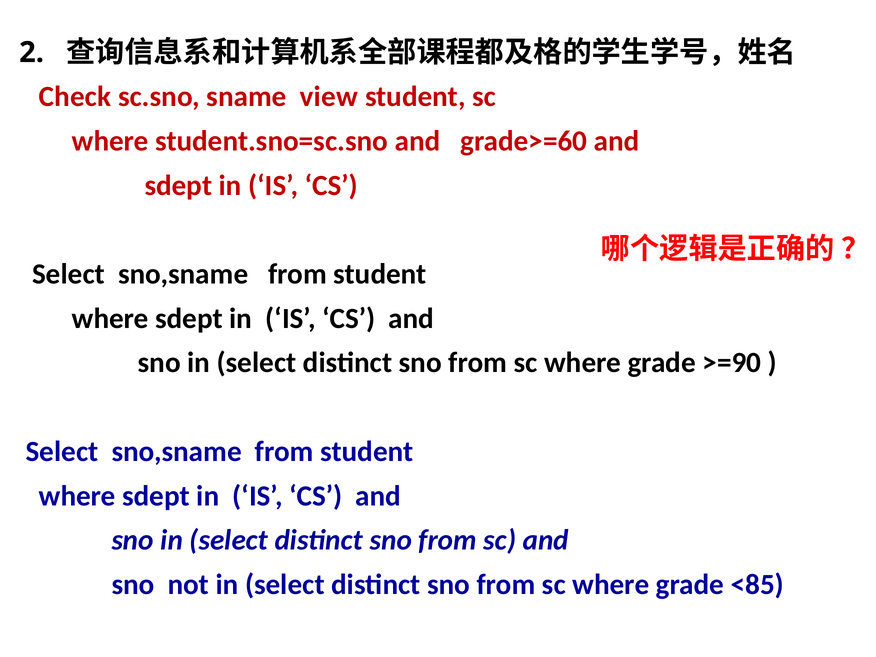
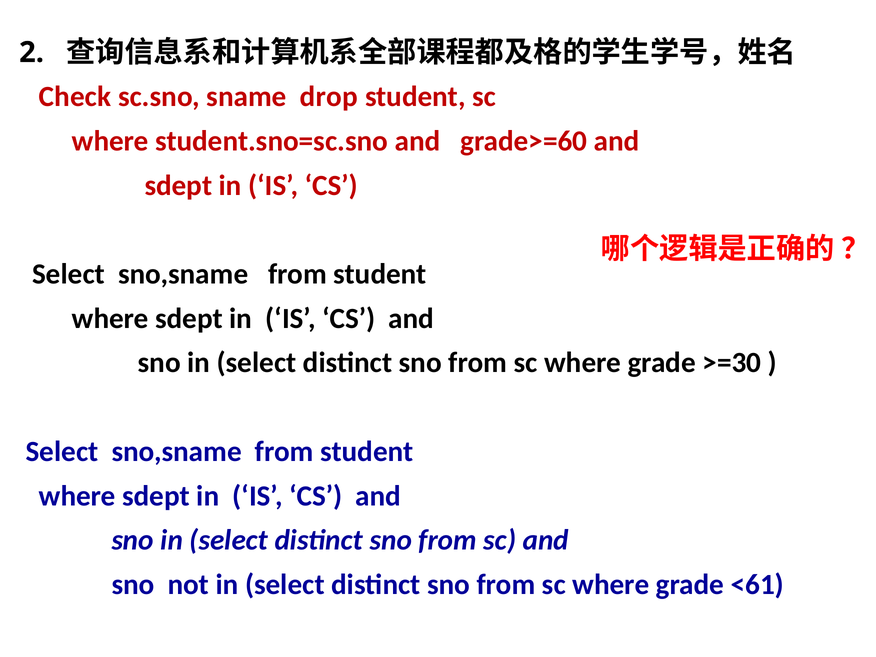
view: view -> drop
>=90: >=90 -> >=30
<85: <85 -> <61
